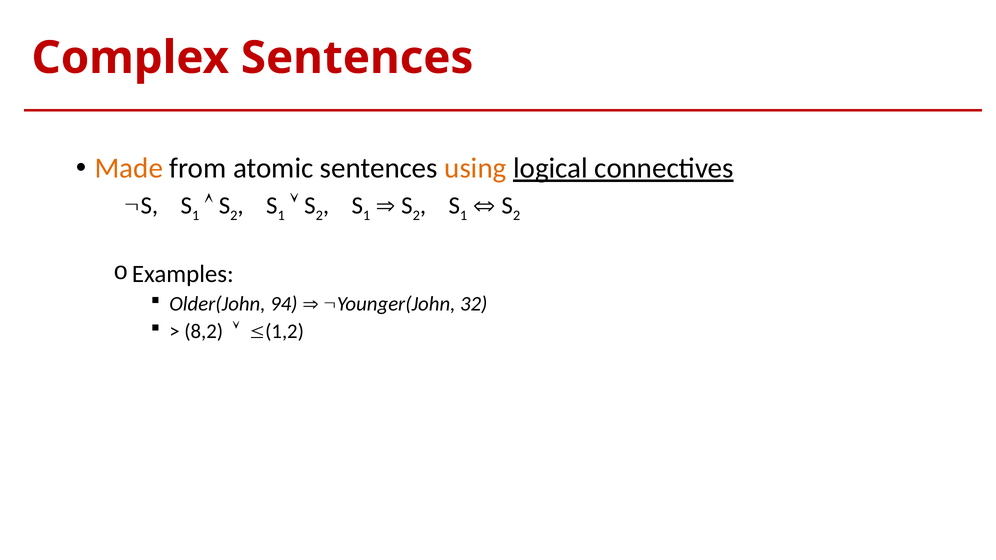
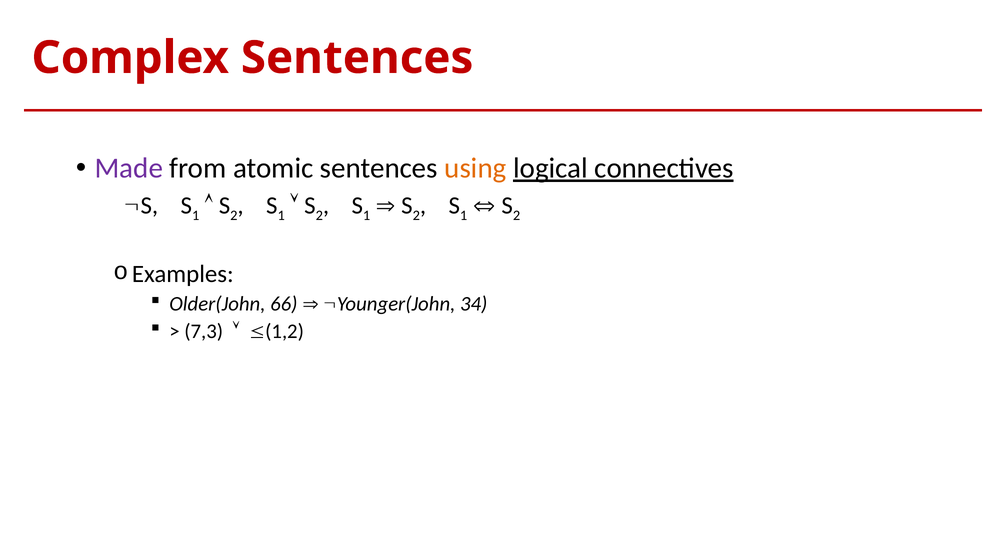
Made colour: orange -> purple
94: 94 -> 66
32: 32 -> 34
8,2: 8,2 -> 7,3
